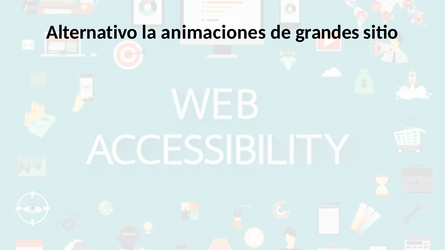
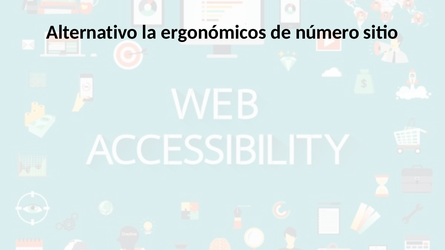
animaciones: animaciones -> ergonómicos
grandes: grandes -> número
